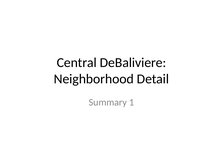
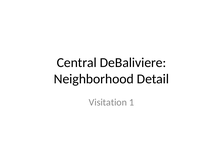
Summary: Summary -> Visitation
